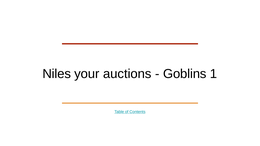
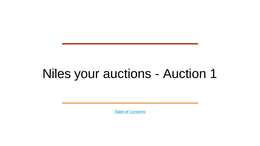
Goblins: Goblins -> Auction
